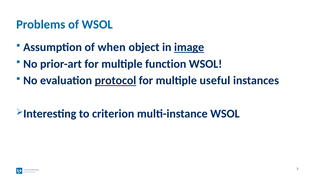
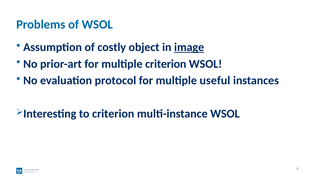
when: when -> costly
multiple function: function -> criterion
protocol underline: present -> none
